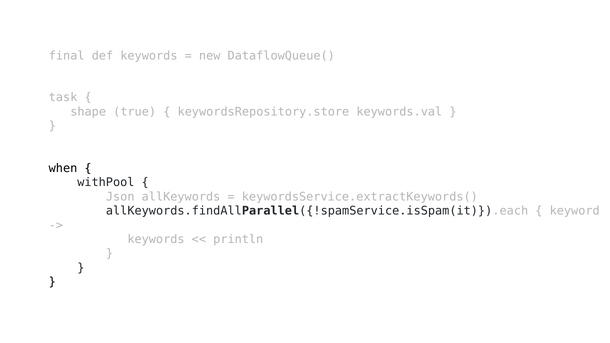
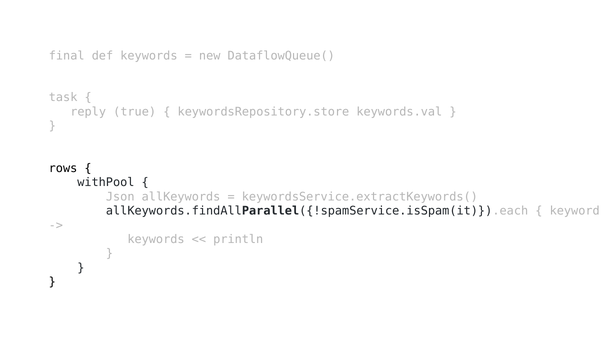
shape: shape -> reply
when: when -> rows
